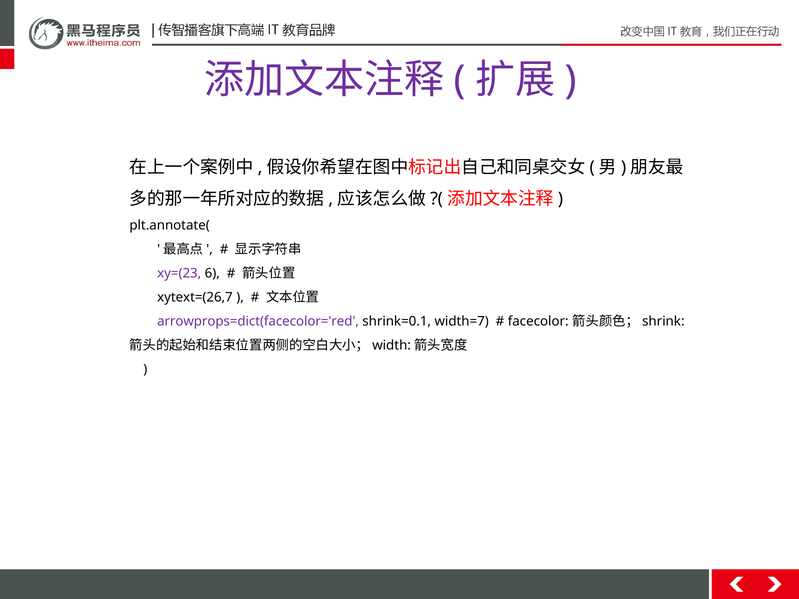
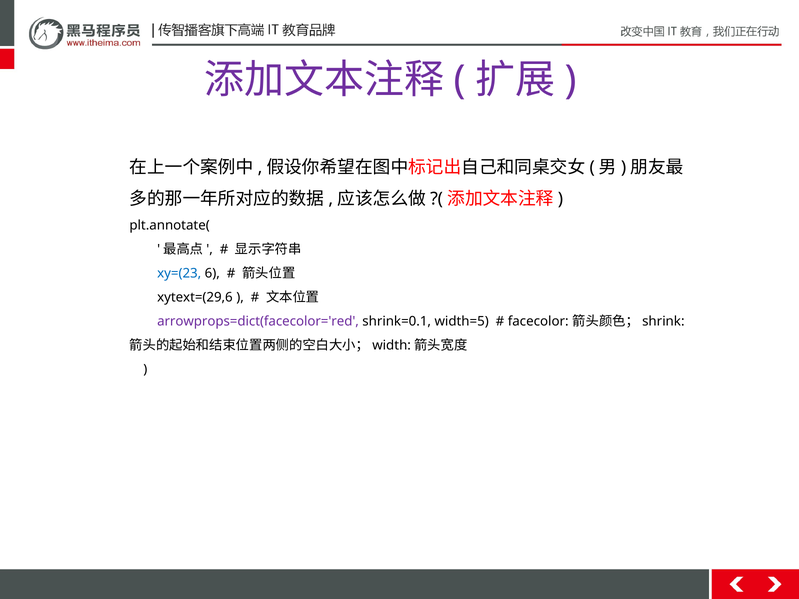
xy=(23 colour: purple -> blue
xytext=(26,7: xytext=(26,7 -> xytext=(29,6
width=7: width=7 -> width=5
